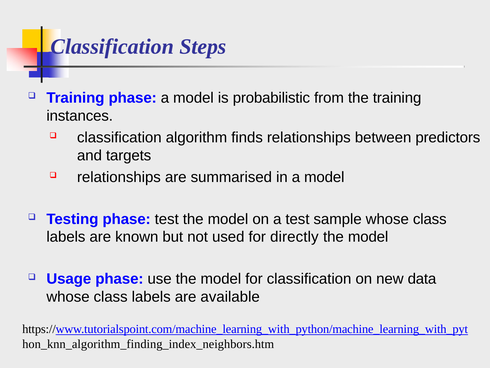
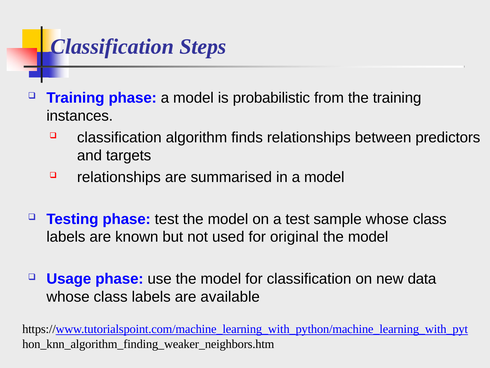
directly: directly -> original
hon_knn_algorithm_finding_index_neighbors.htm: hon_knn_algorithm_finding_index_neighbors.htm -> hon_knn_algorithm_finding_weaker_neighbors.htm
